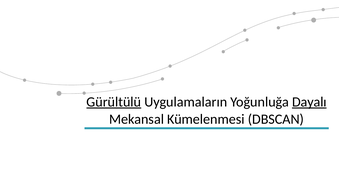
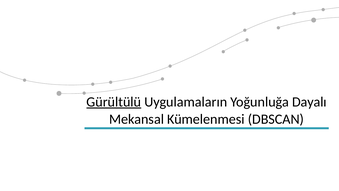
Dayalı underline: present -> none
